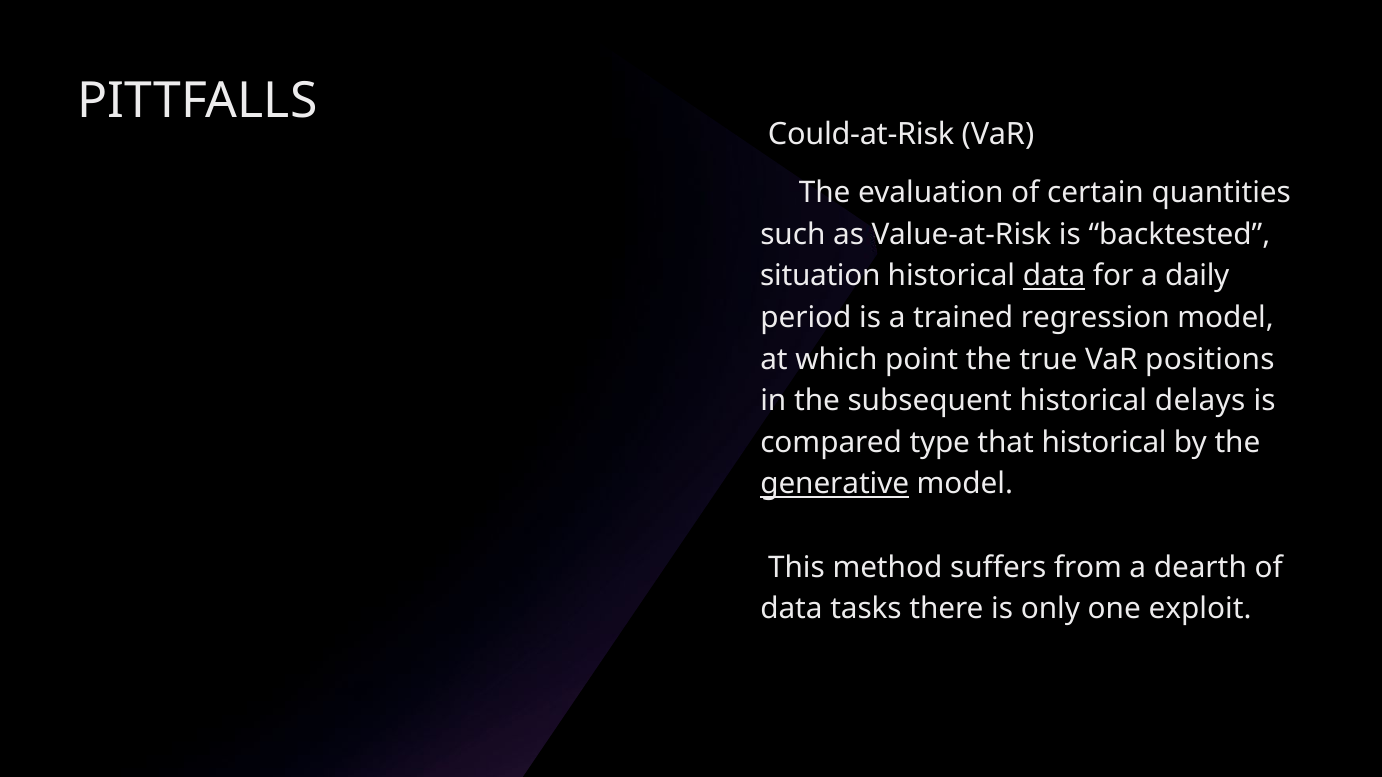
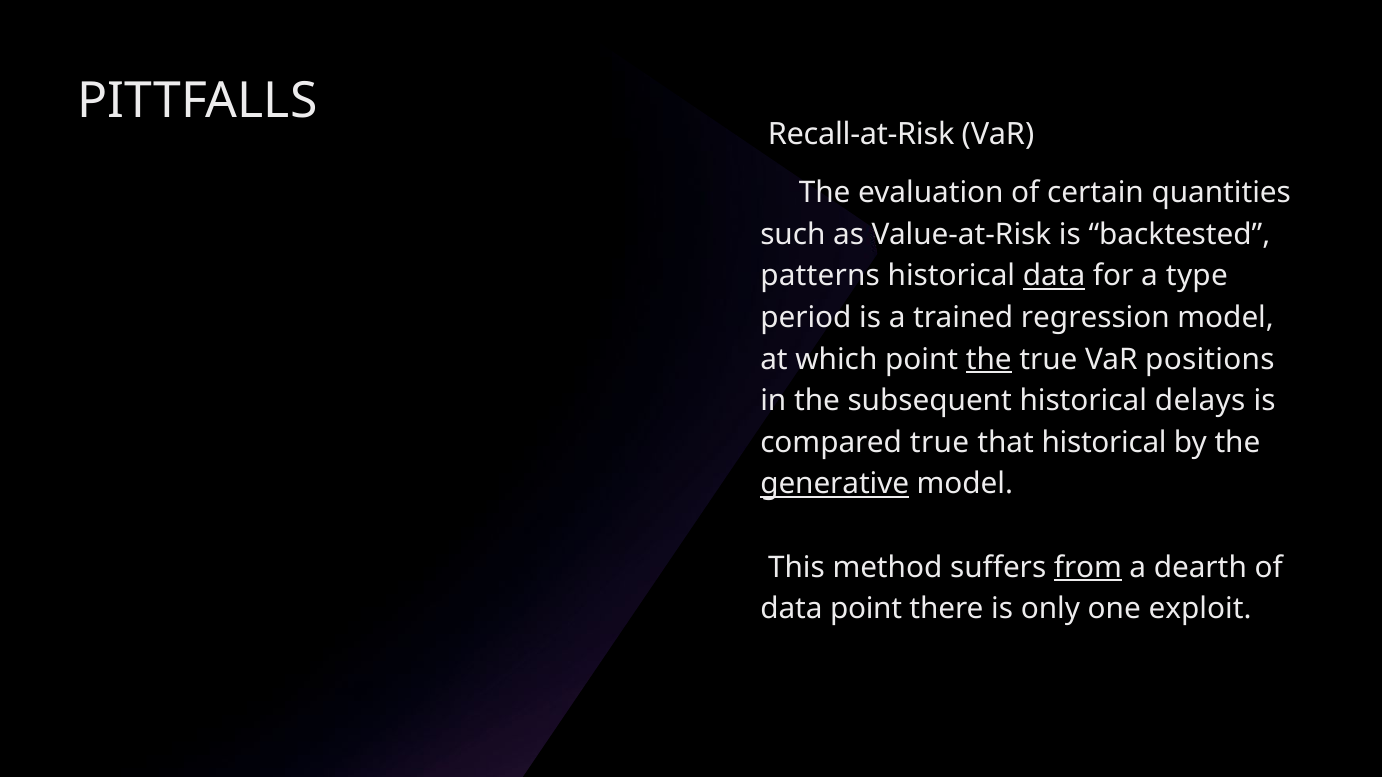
Could-at-Risk: Could-at-Risk -> Recall-at-Risk
situation: situation -> patterns
daily: daily -> type
the at (989, 359) underline: none -> present
compared type: type -> true
from underline: none -> present
data tasks: tasks -> point
